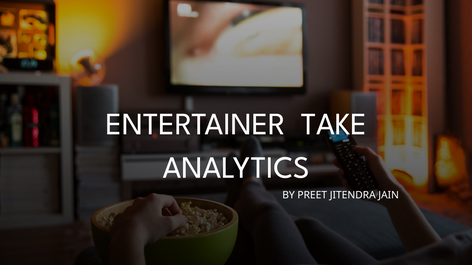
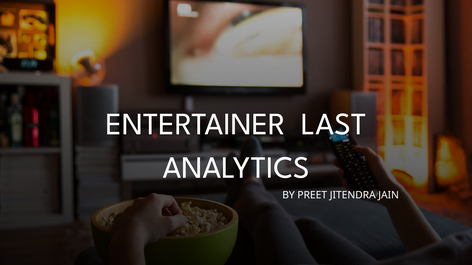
TAKE: TAKE -> LAST
